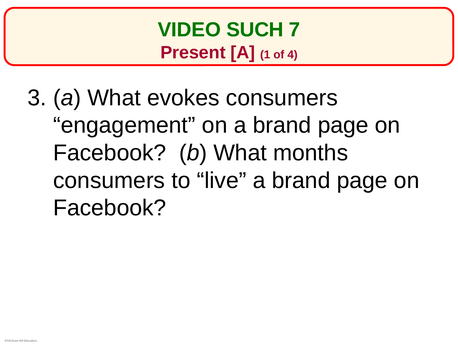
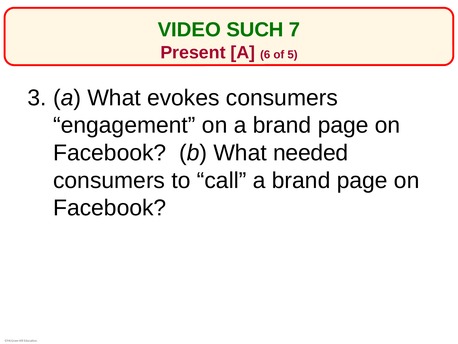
1: 1 -> 6
4: 4 -> 5
months: months -> needed
live: live -> call
